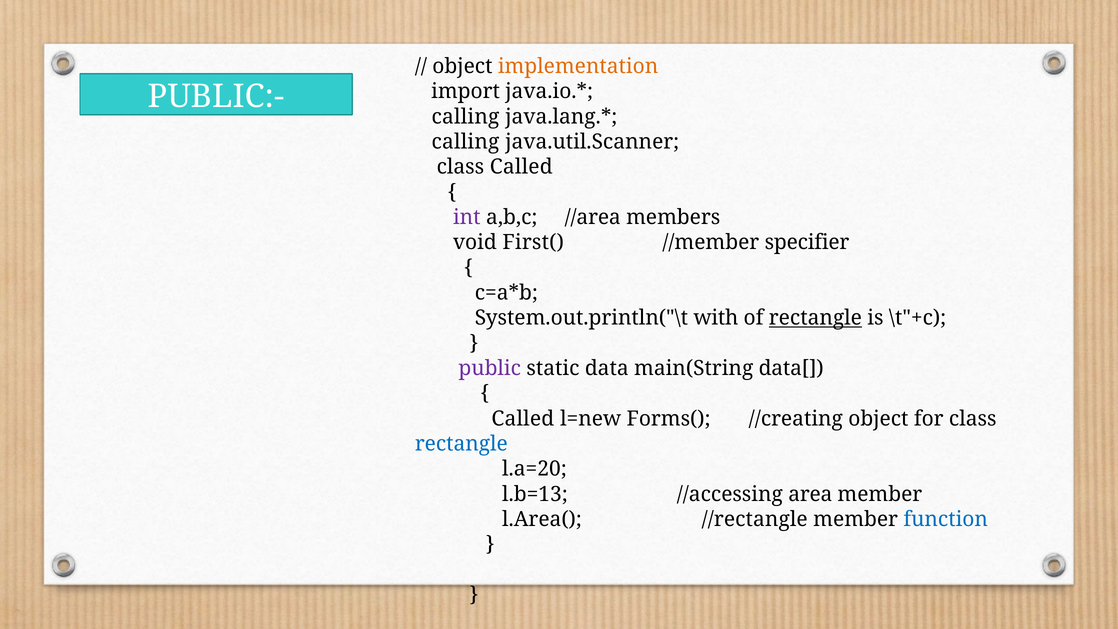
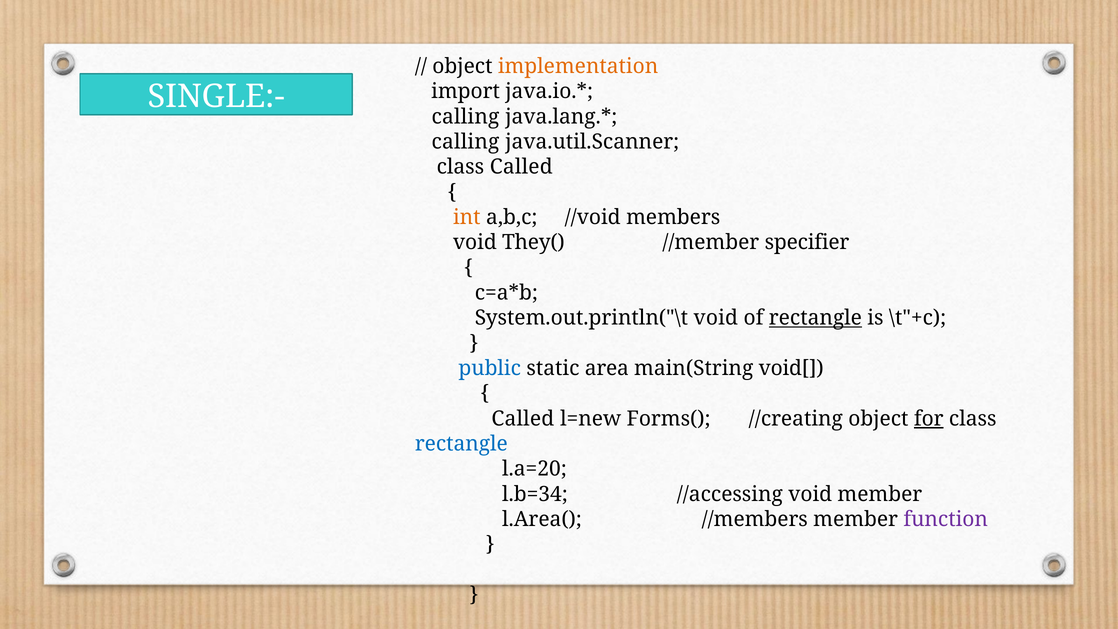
PUBLIC:-: PUBLIC:- -> SINGLE:-
int colour: purple -> orange
//area: //area -> //void
First(: First( -> They(
System.out.println("\t with: with -> void
public colour: purple -> blue
data: data -> area
data[: data[ -> void[
for underline: none -> present
l.b=13: l.b=13 -> l.b=34
//accessing area: area -> void
//rectangle: //rectangle -> //members
function colour: blue -> purple
